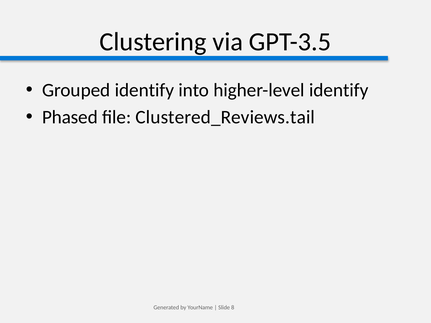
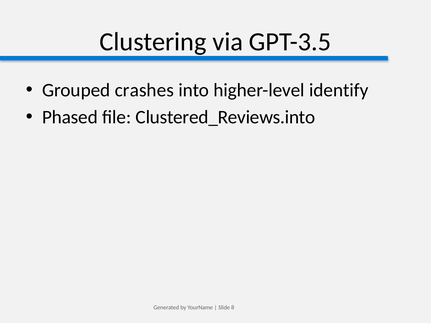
Grouped identify: identify -> crashes
Clustered_Reviews.tail: Clustered_Reviews.tail -> Clustered_Reviews.into
